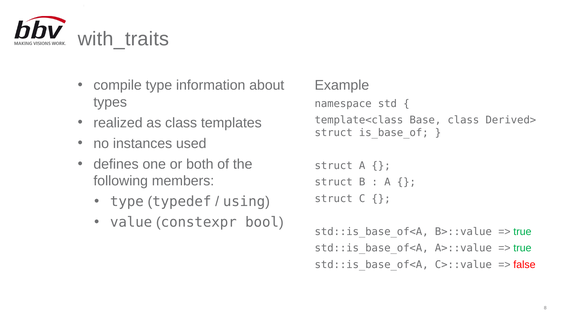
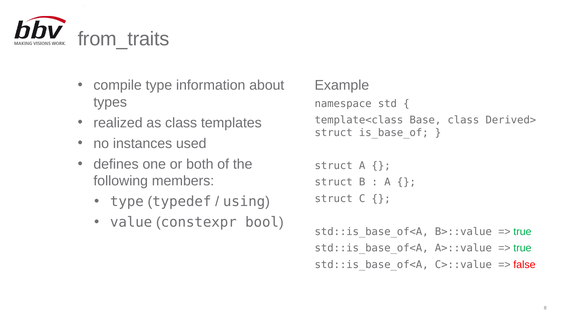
with_traits: with_traits -> from_traits
